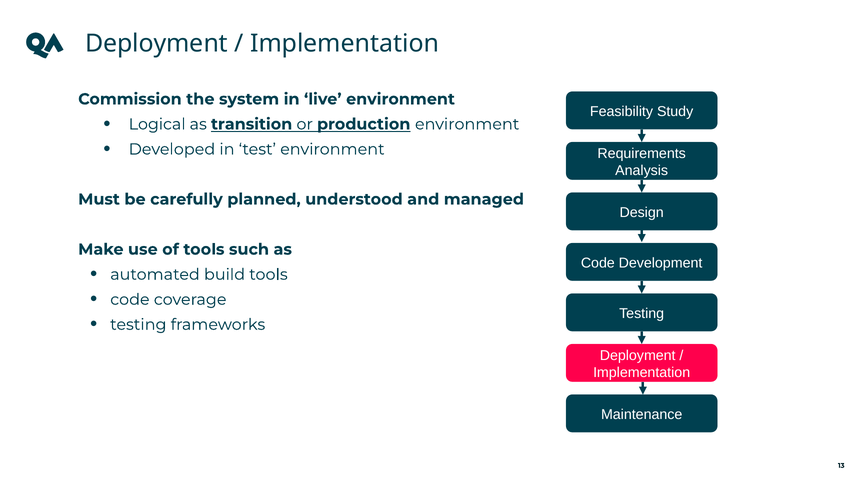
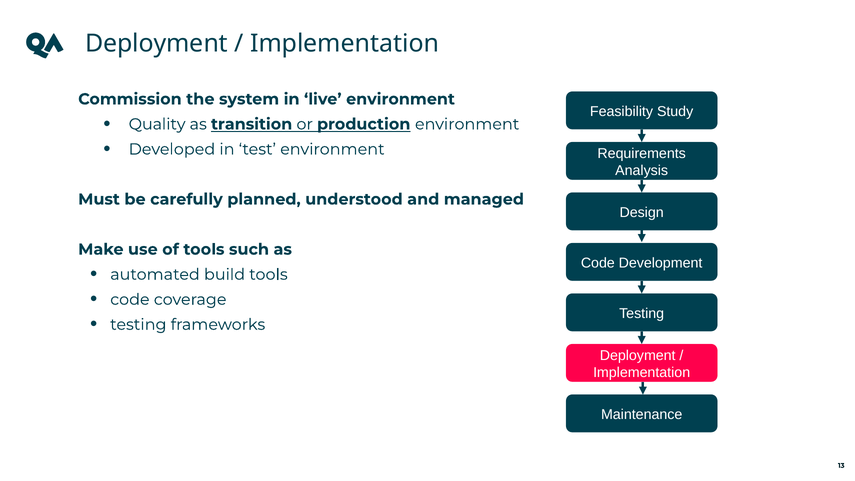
Logical: Logical -> Quality
